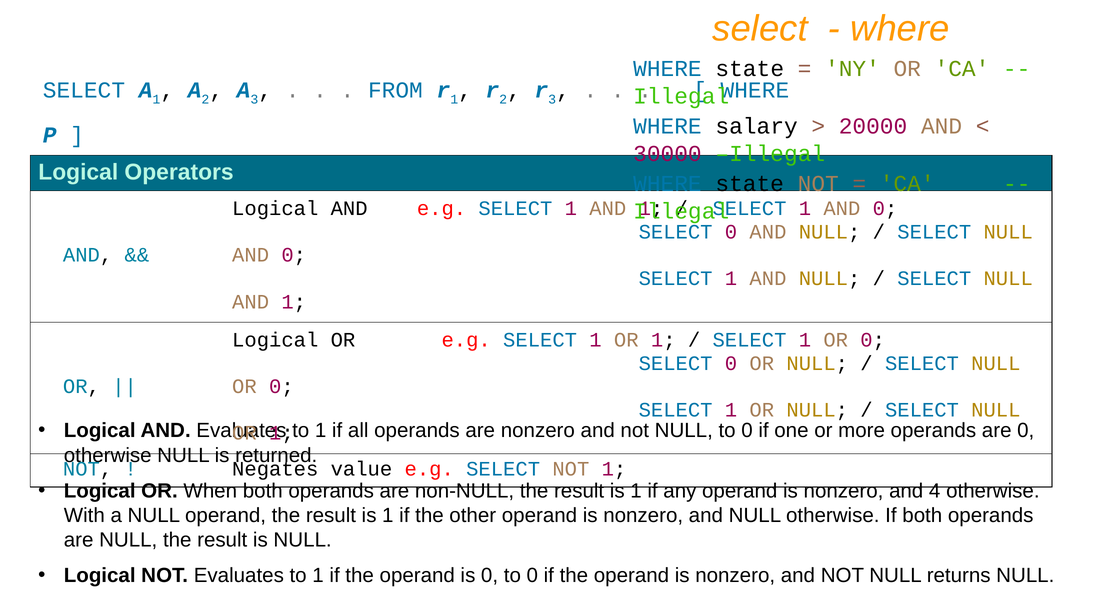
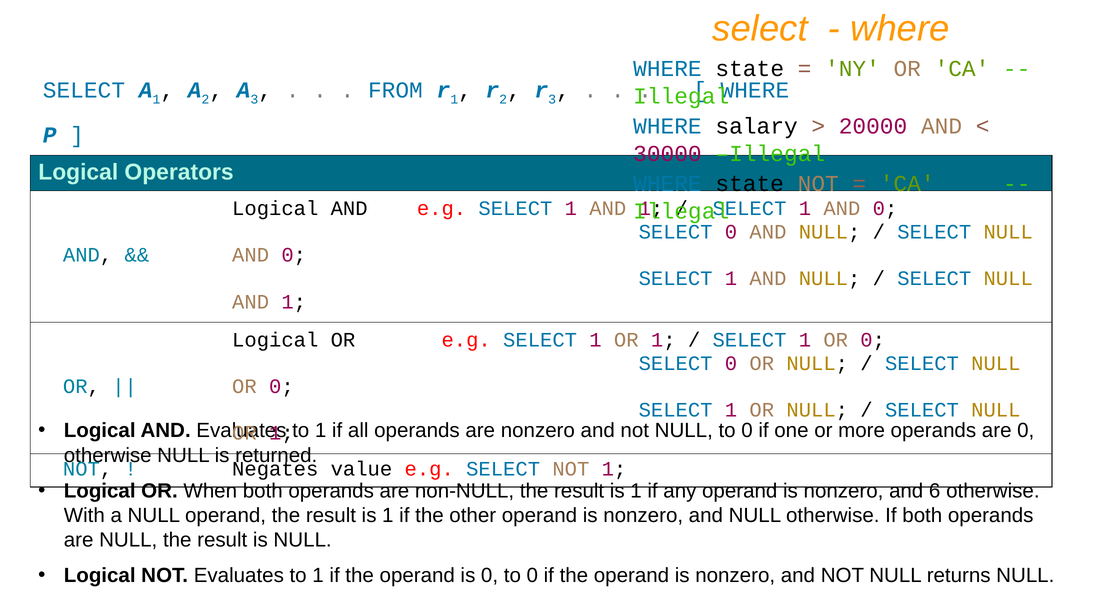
4: 4 -> 6
